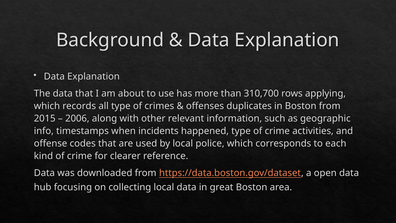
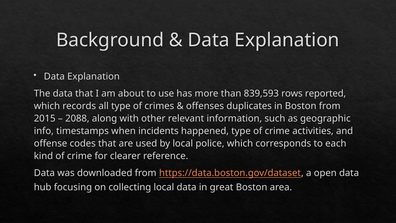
310,700: 310,700 -> 839,593
applying: applying -> reported
2006: 2006 -> 2088
